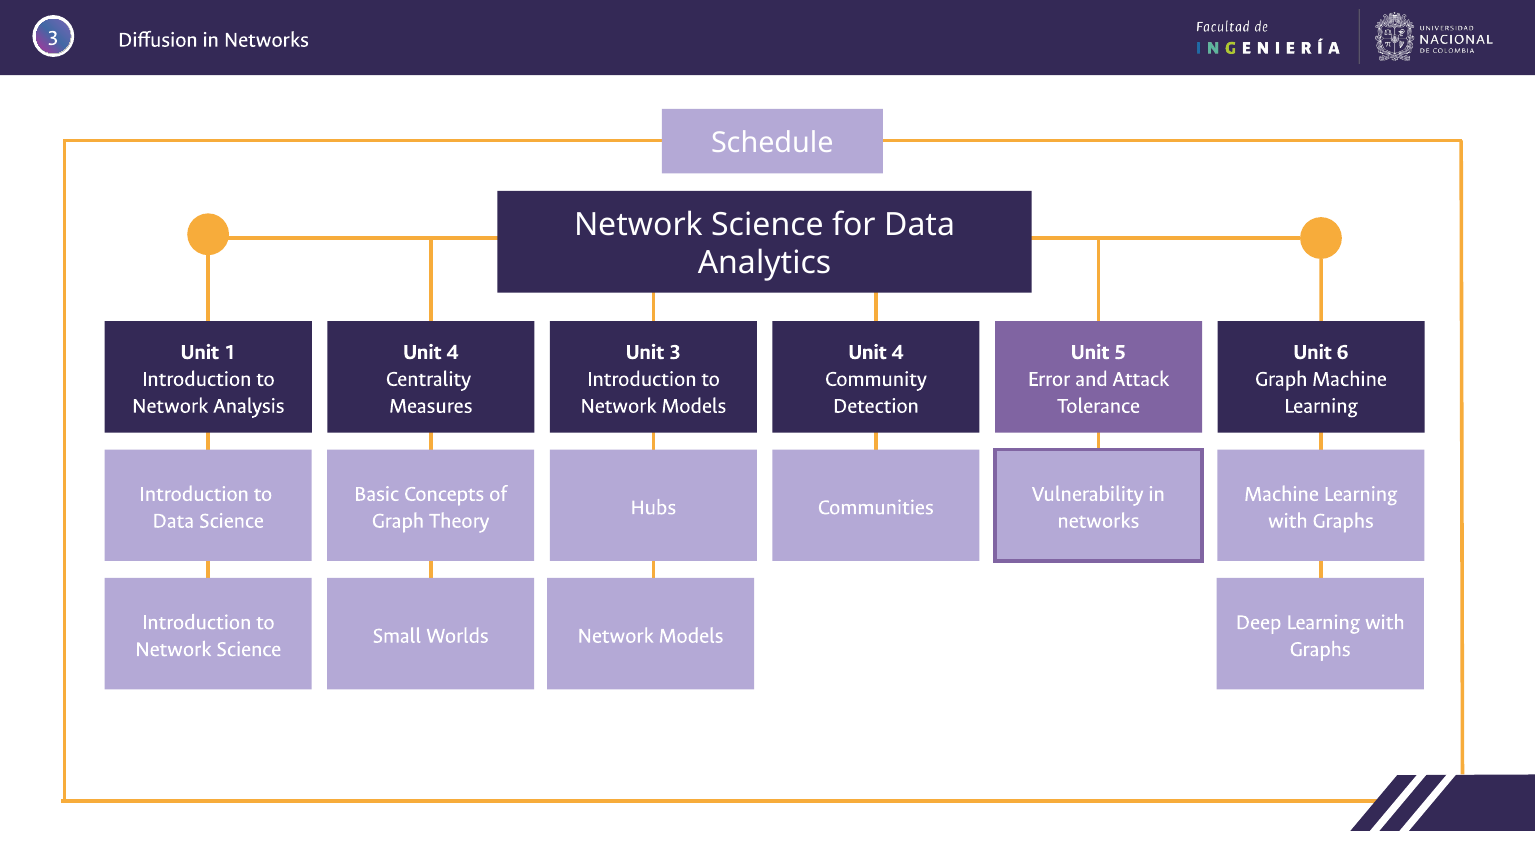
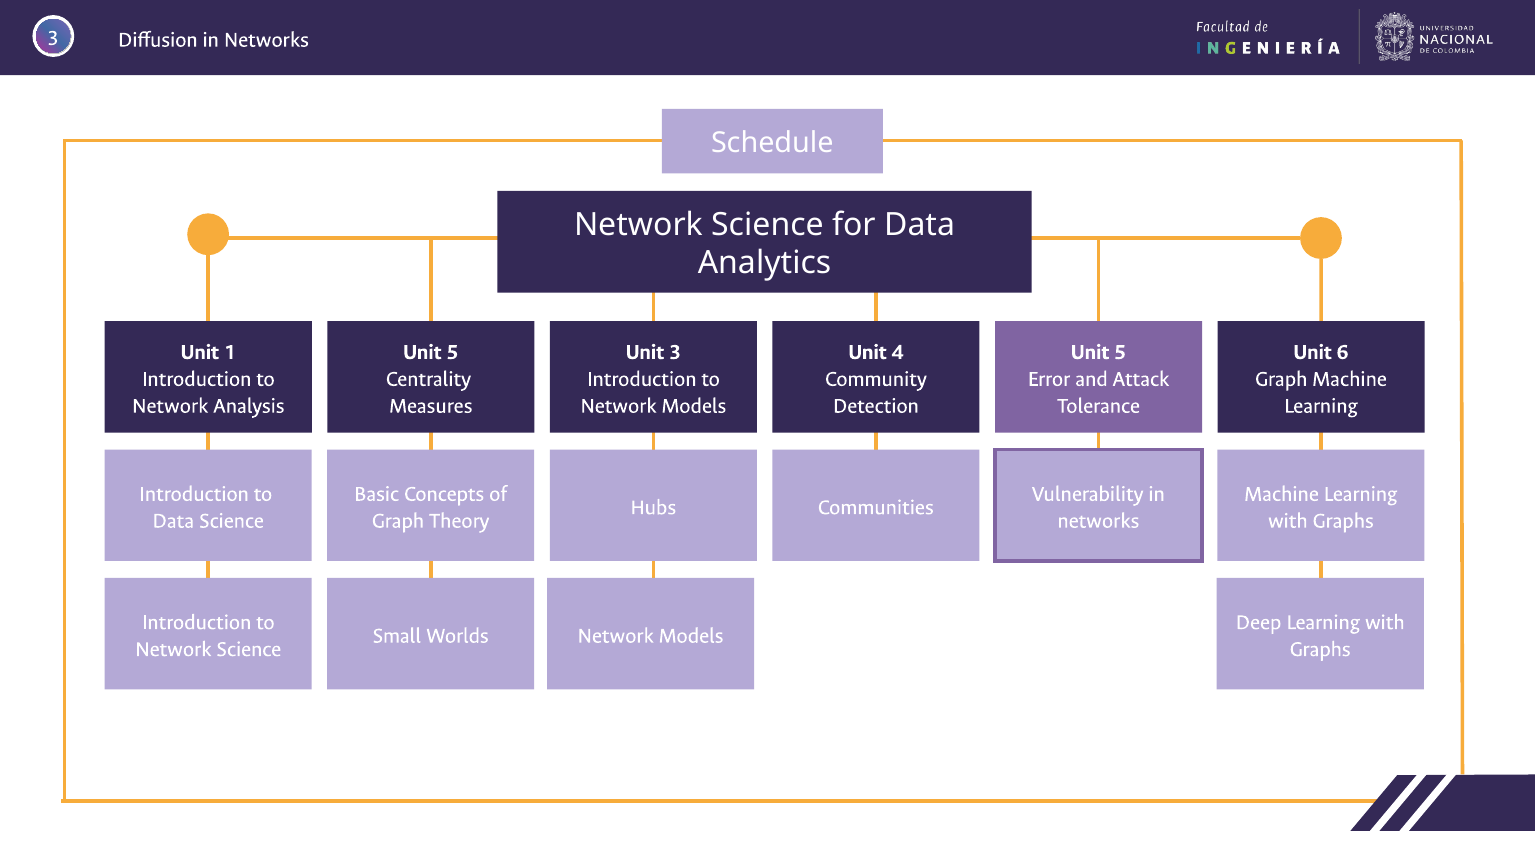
4 at (453, 351): 4 -> 5
